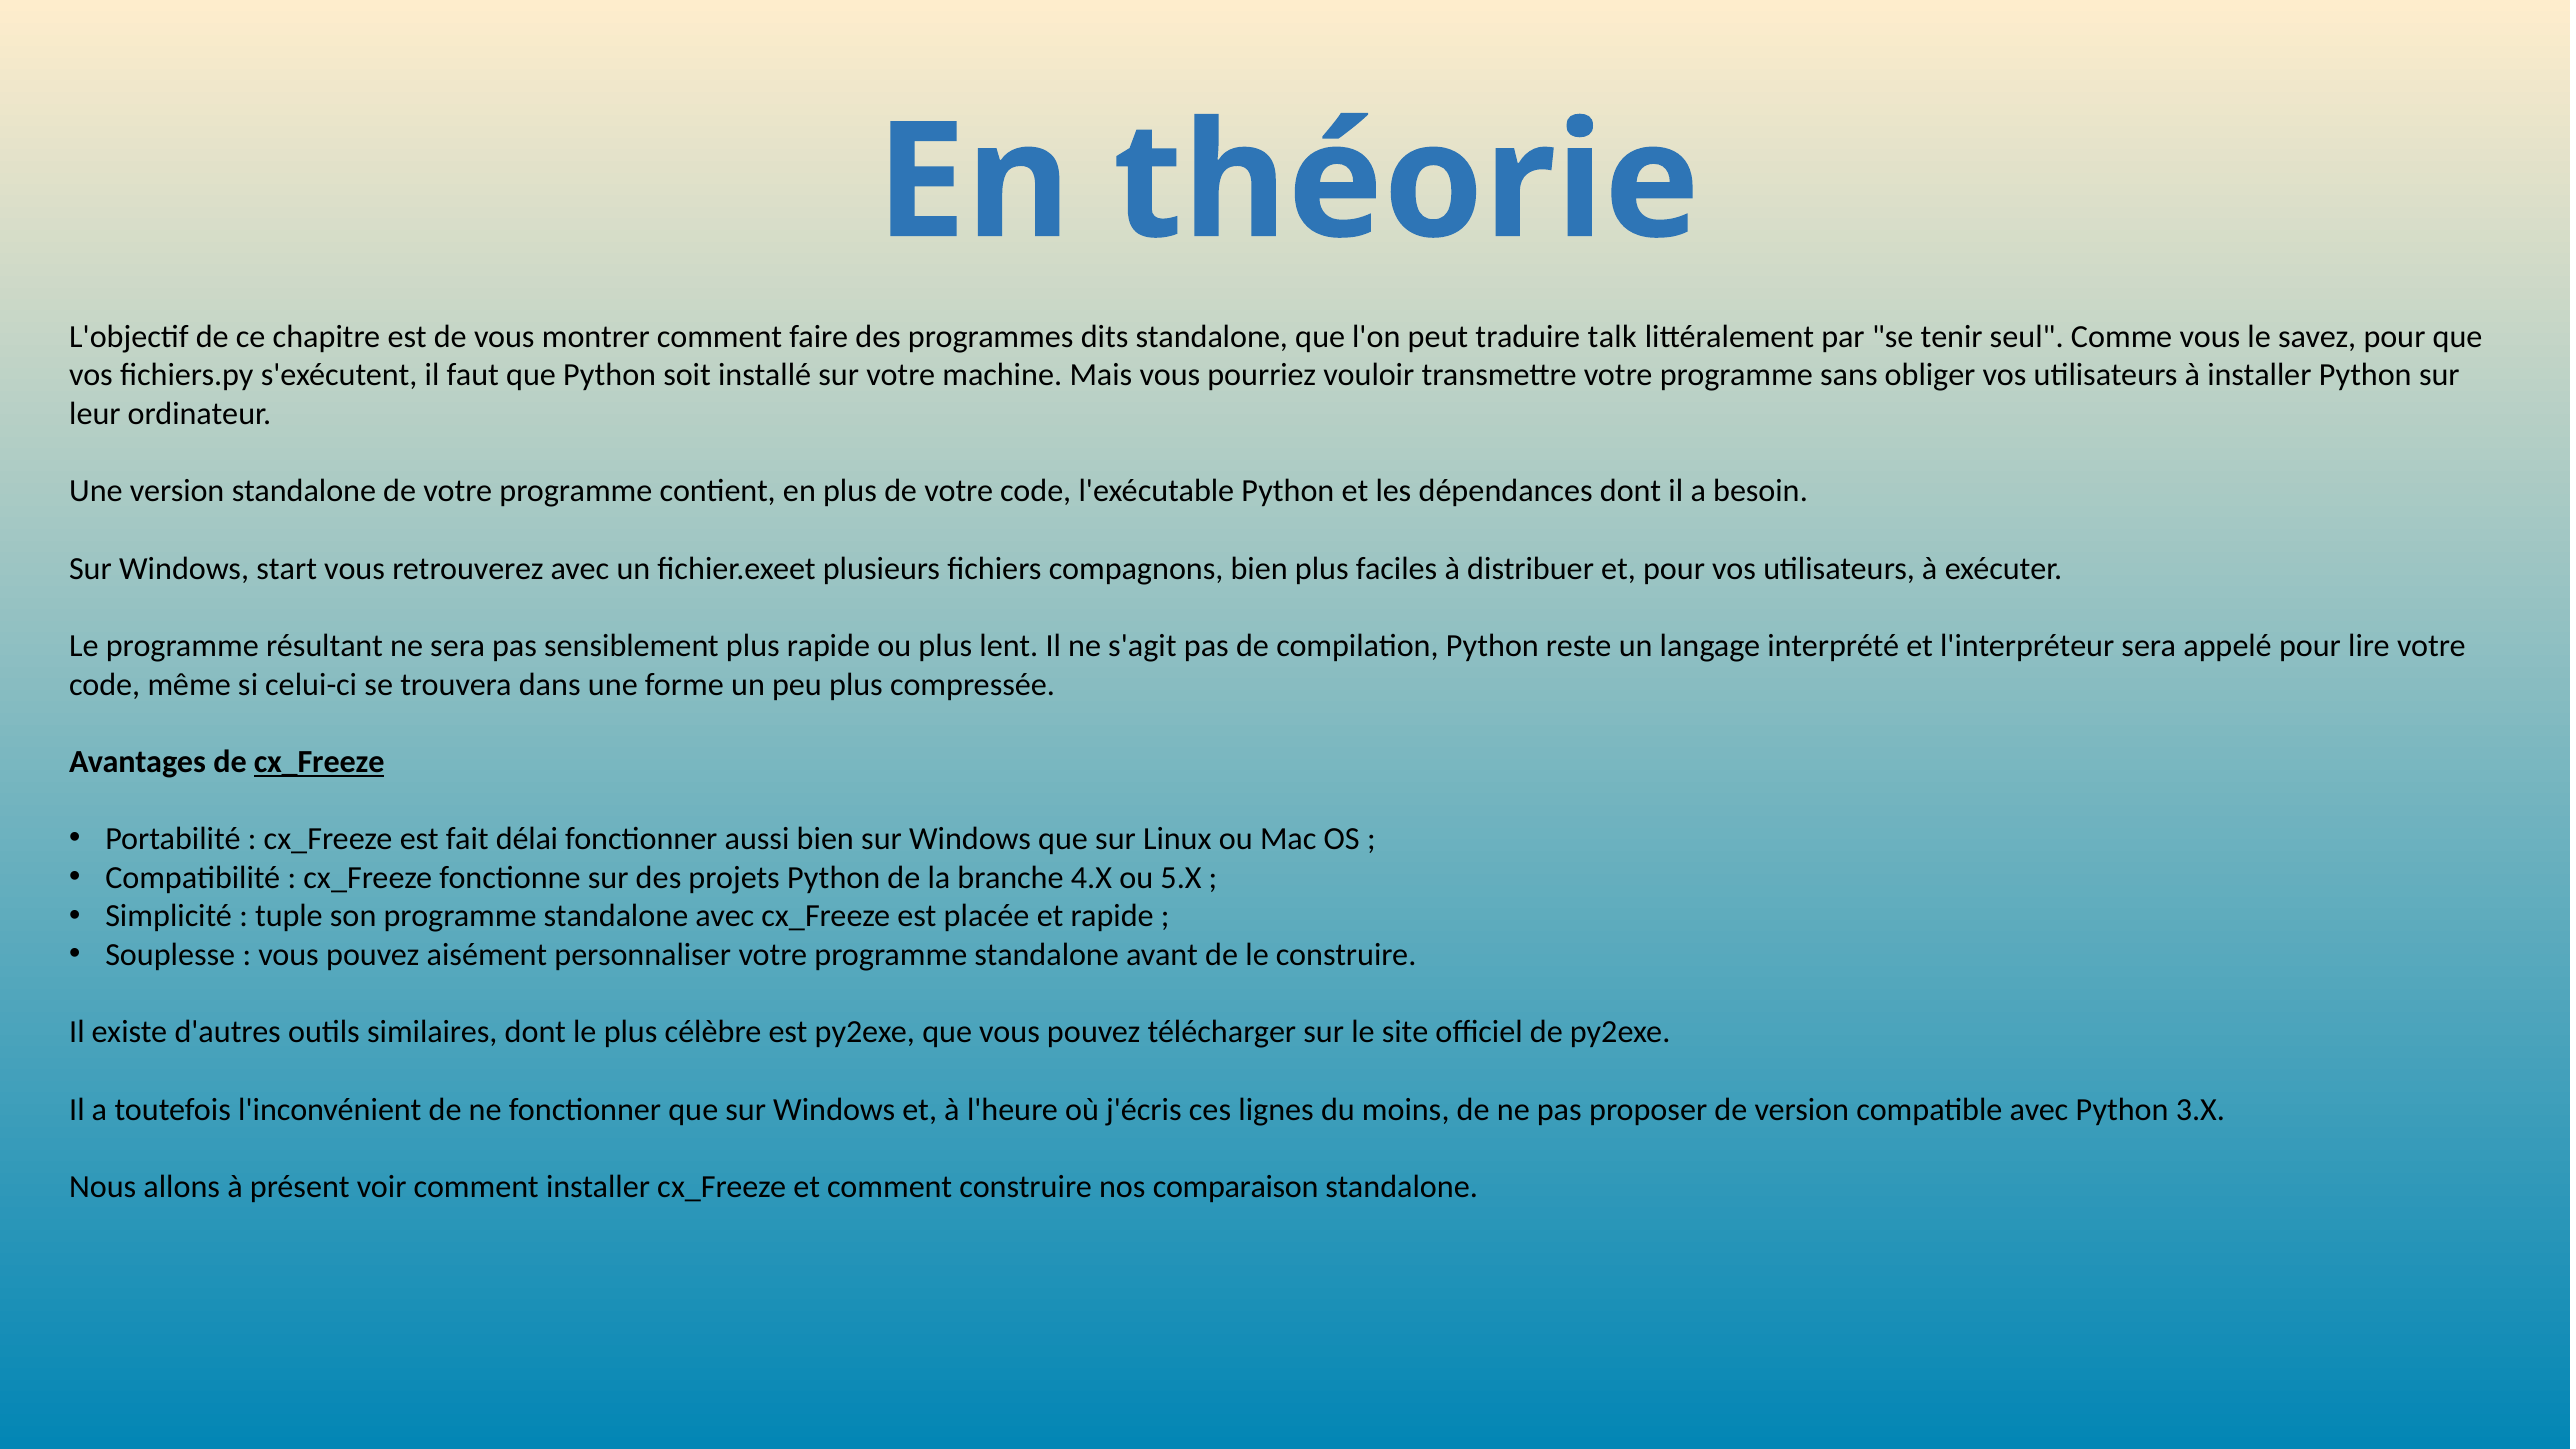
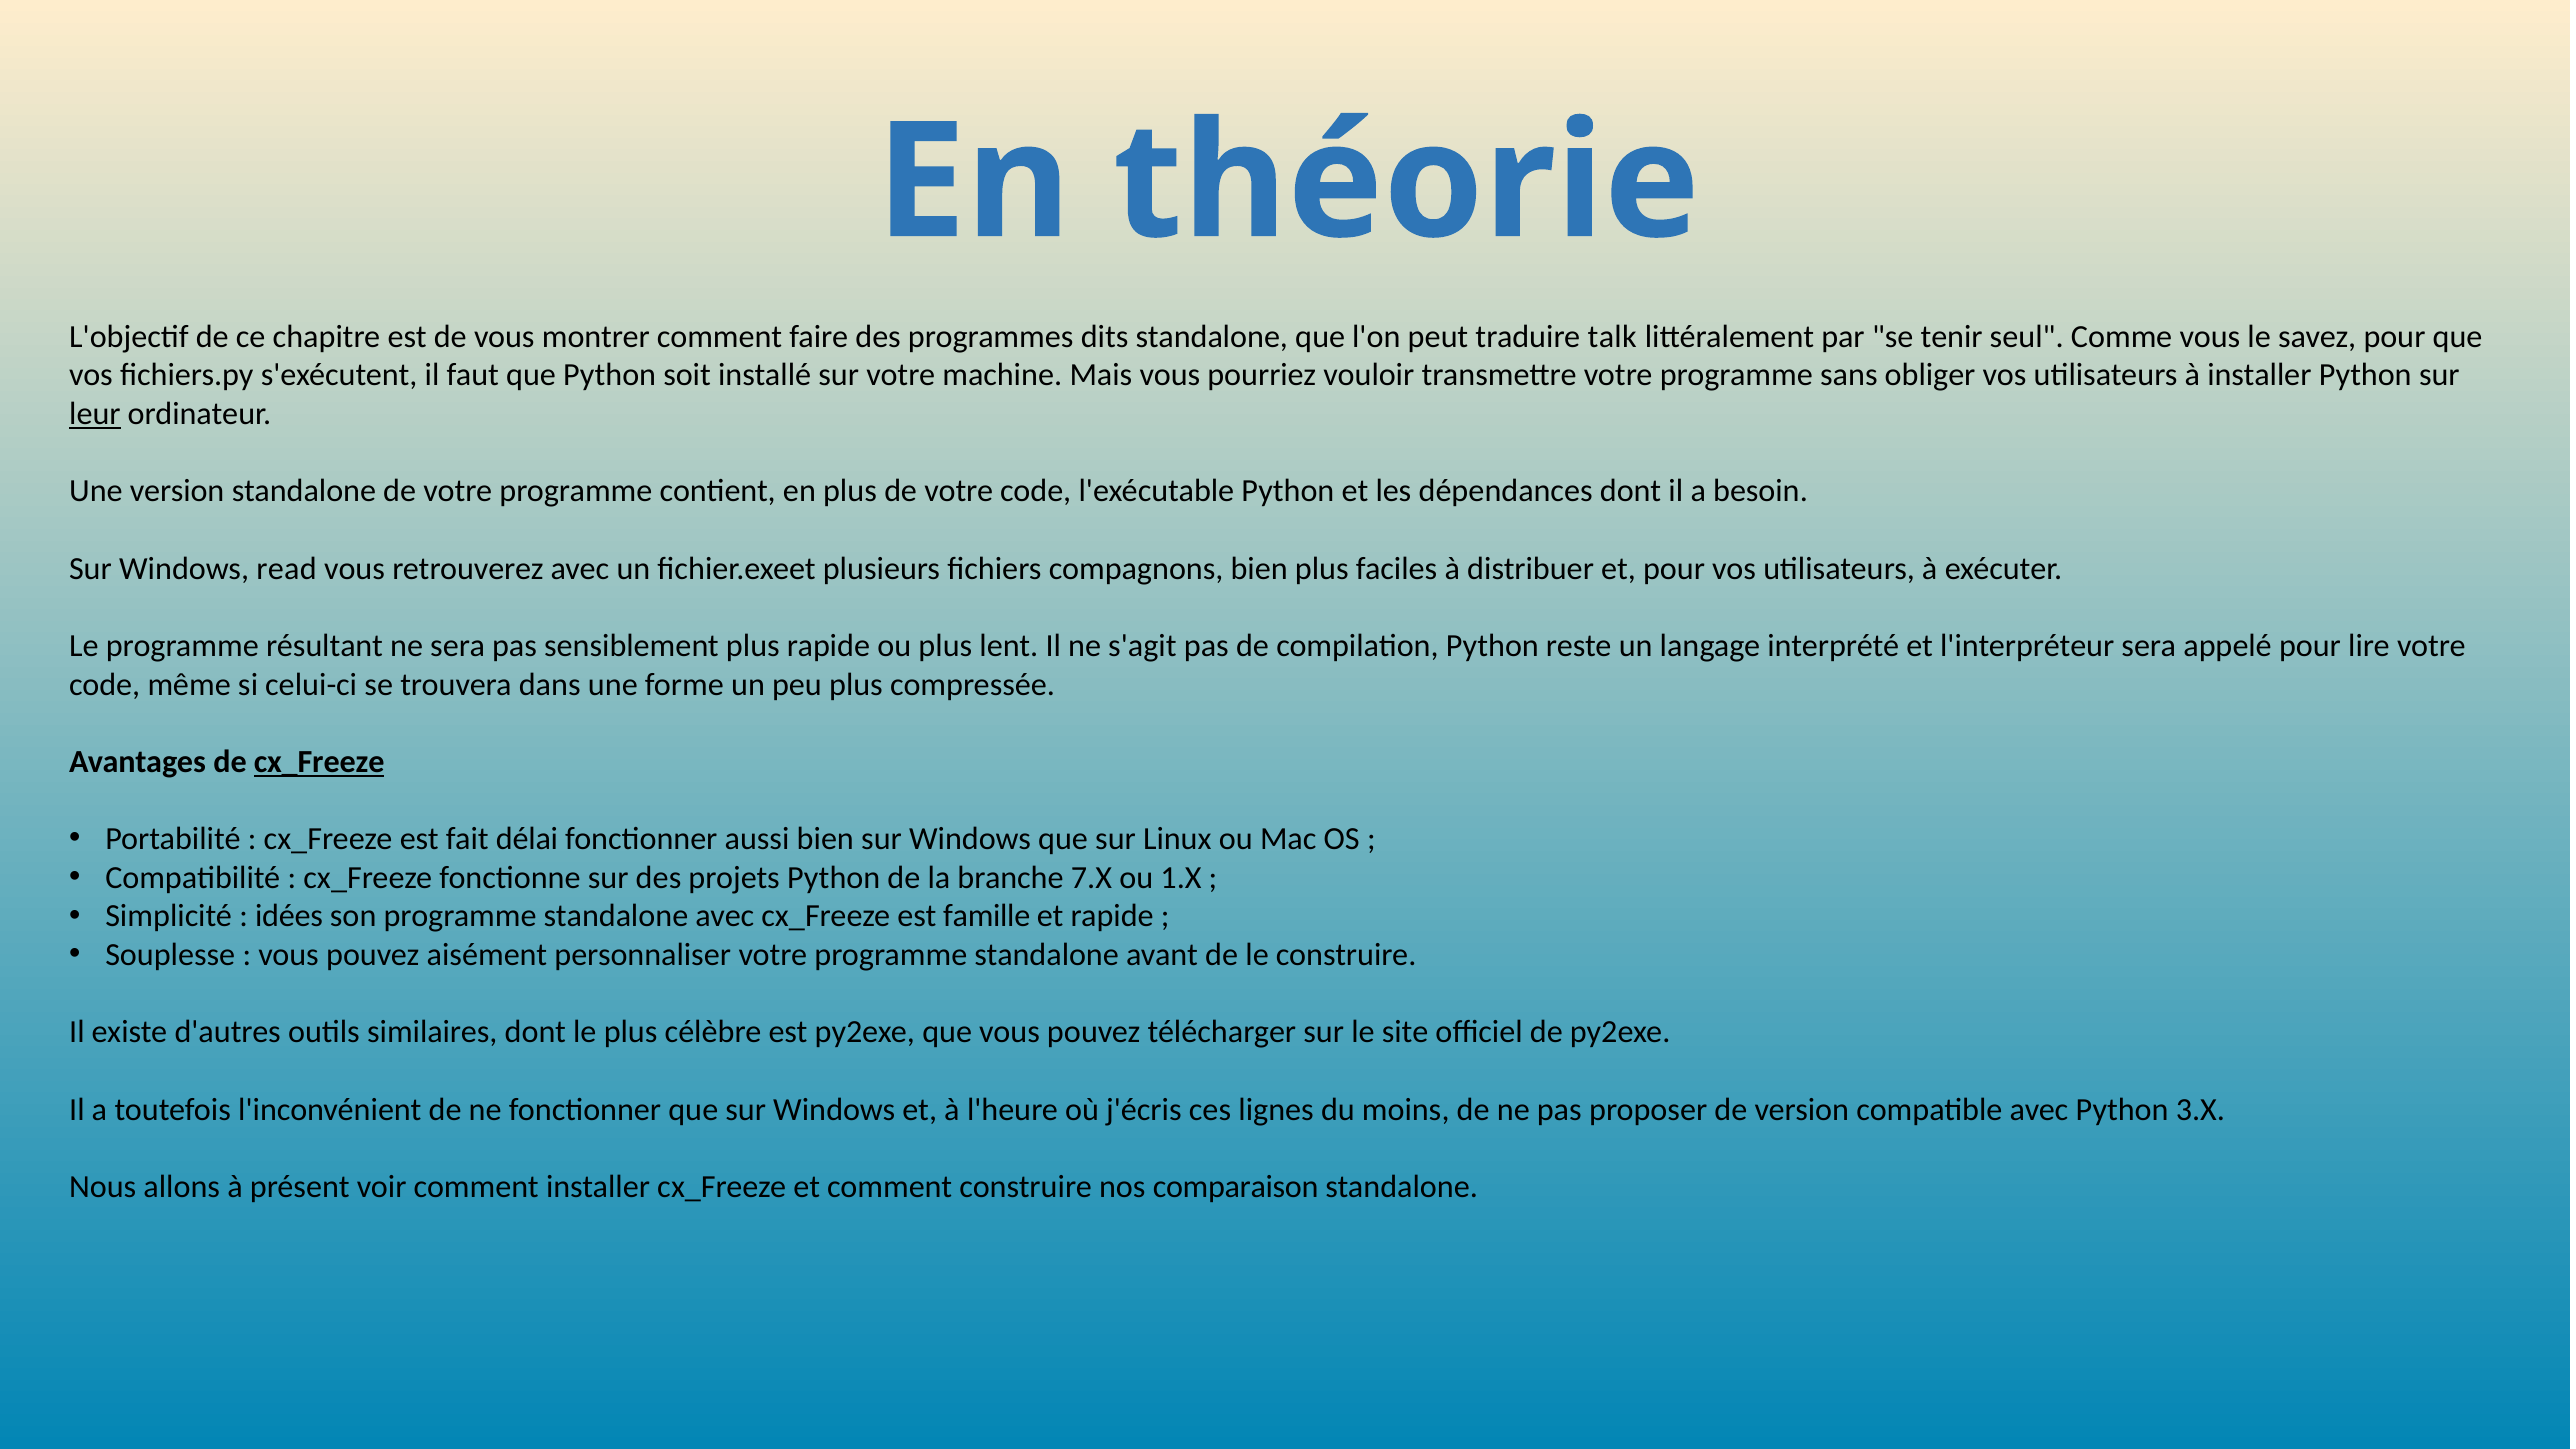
leur underline: none -> present
start: start -> read
4.X: 4.X -> 7.X
5.X: 5.X -> 1.X
tuple: tuple -> idées
placée: placée -> famille
